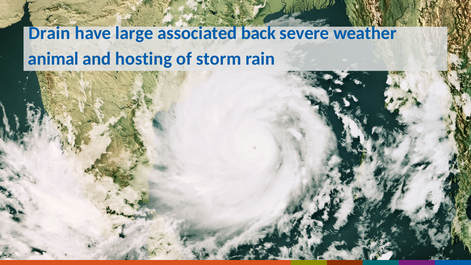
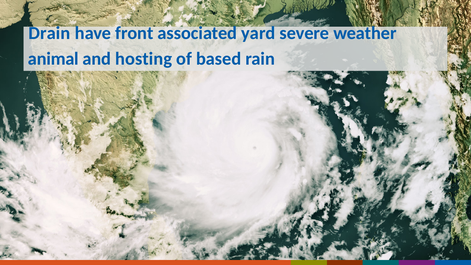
large: large -> front
back: back -> yard
storm: storm -> based
